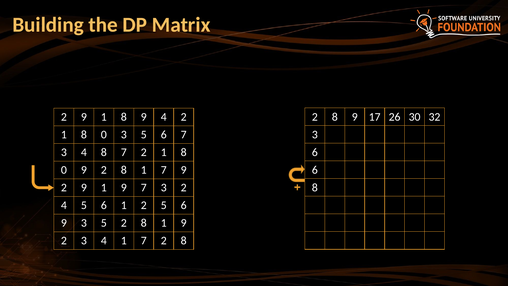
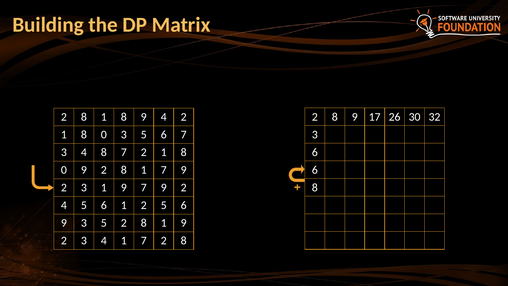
9 at (84, 117): 9 -> 8
9 at (84, 188): 9 -> 3
9 7 3: 3 -> 9
